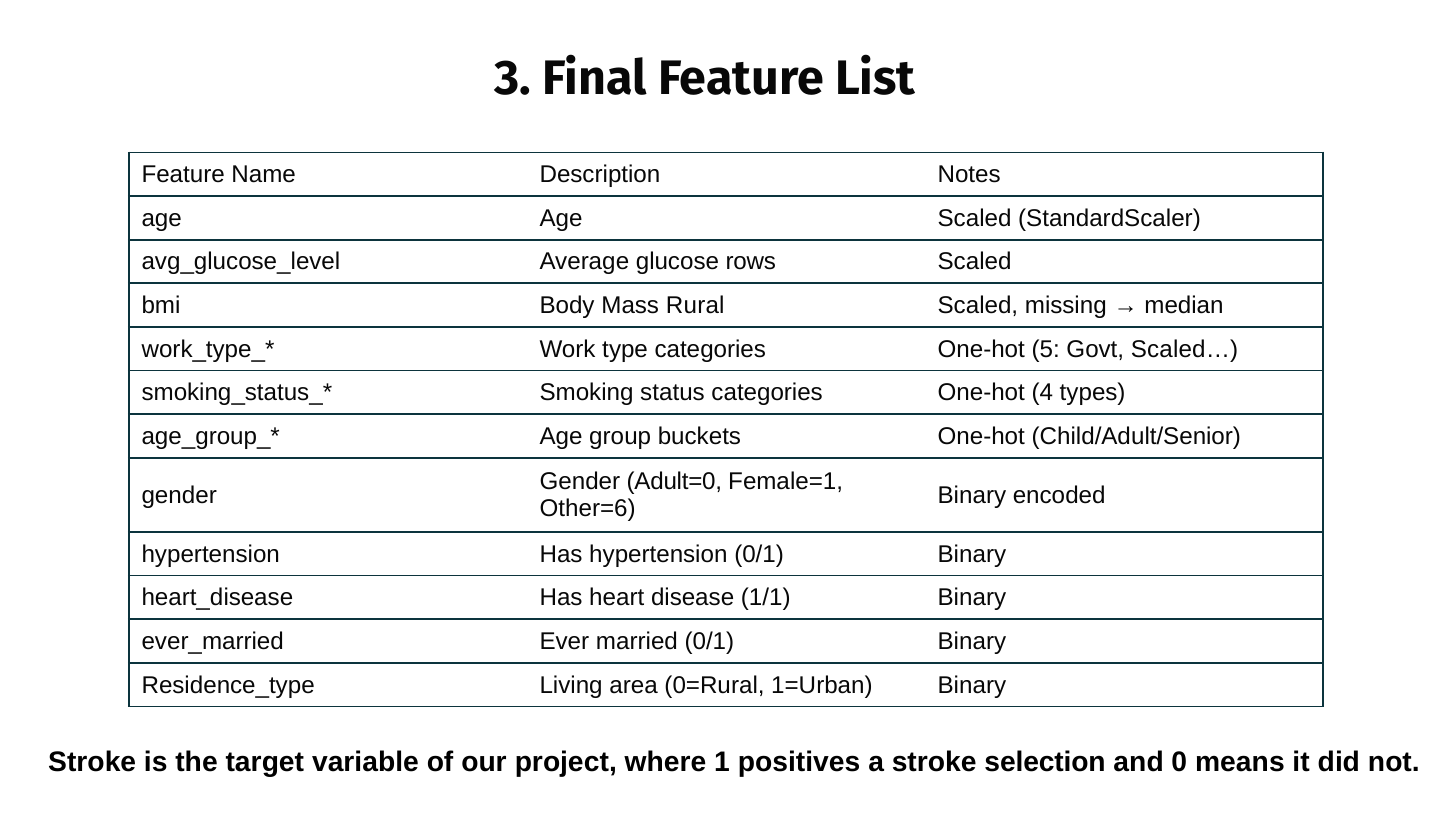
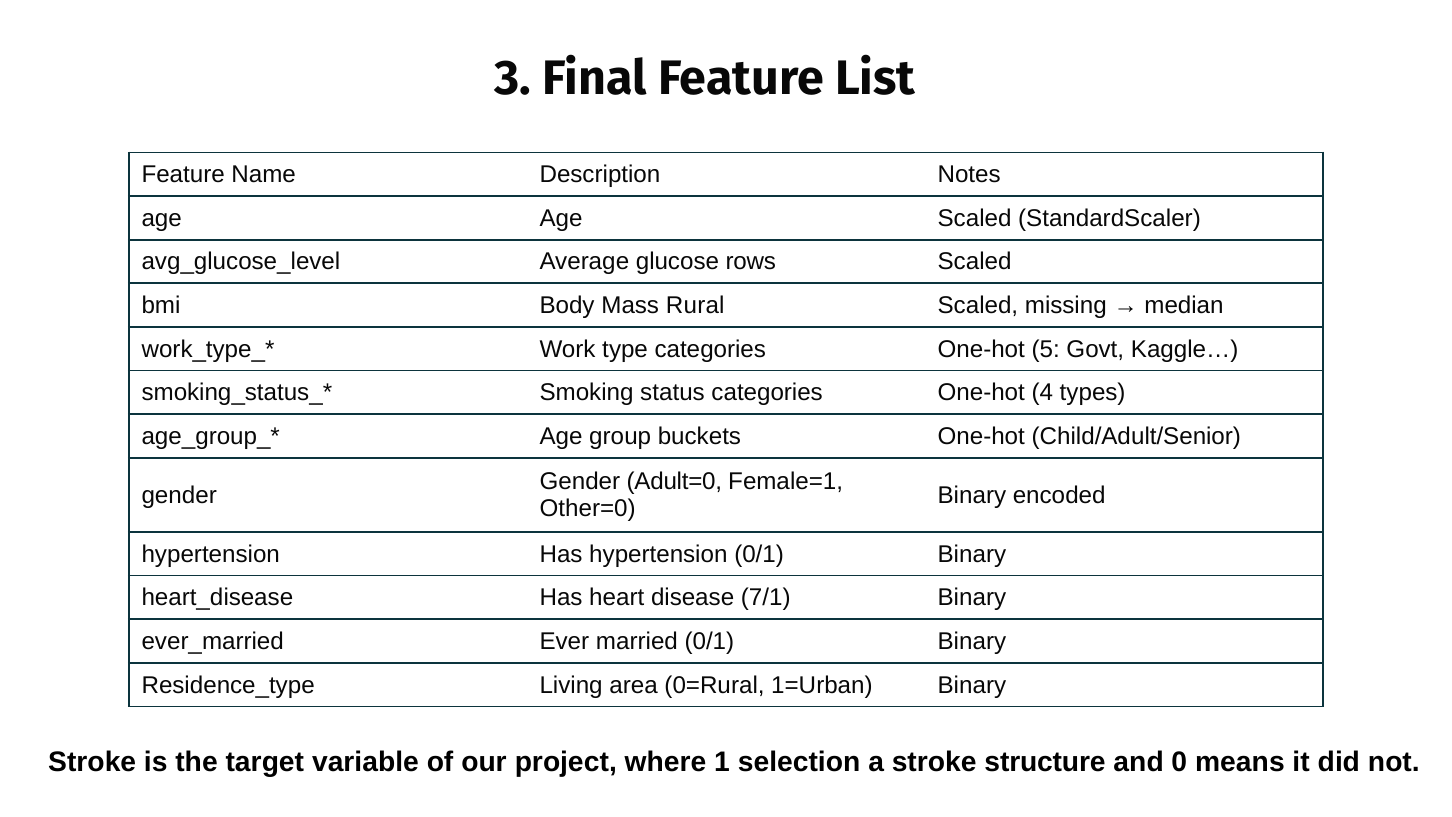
Scaled…: Scaled… -> Kaggle…
Other=6: Other=6 -> Other=0
1/1: 1/1 -> 7/1
positives: positives -> selection
selection: selection -> structure
